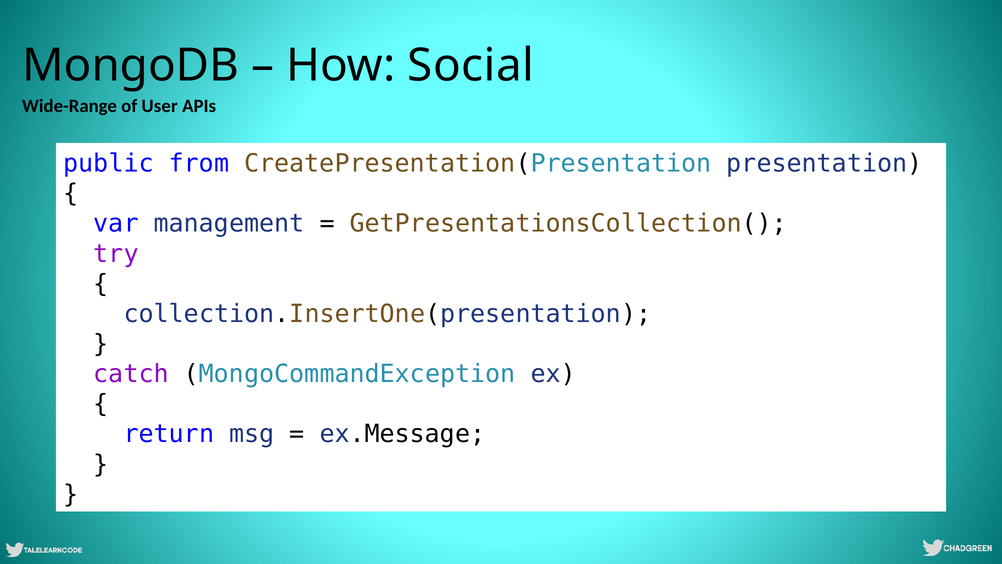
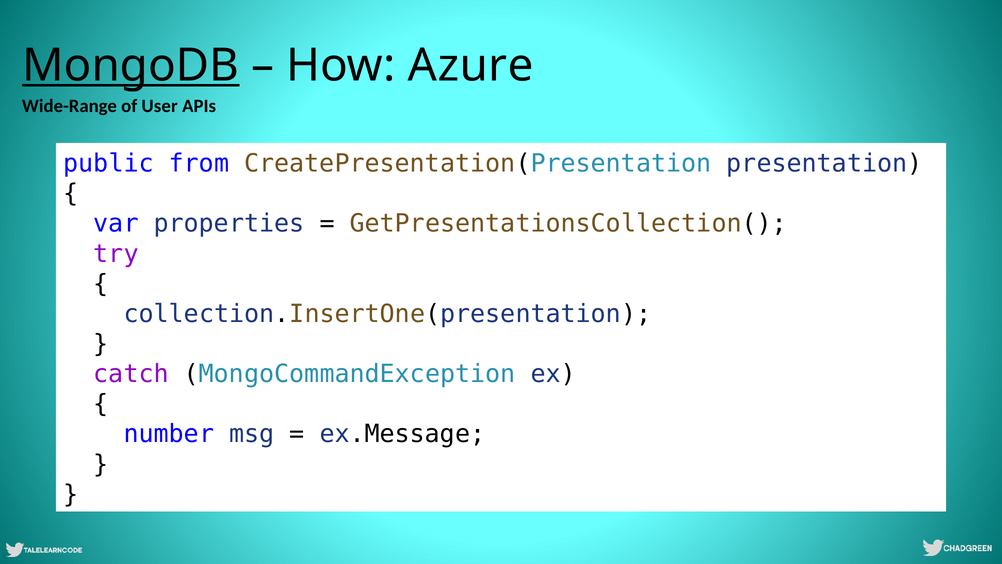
MongoDB underline: none -> present
Social: Social -> Azure
management: management -> properties
return: return -> number
